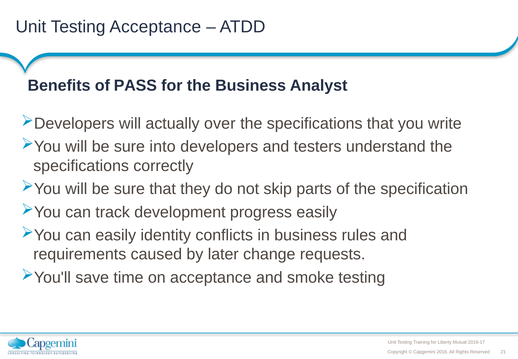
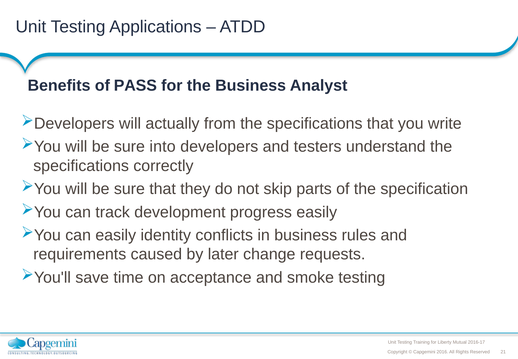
Testing Acceptance: Acceptance -> Applications
over: over -> from
